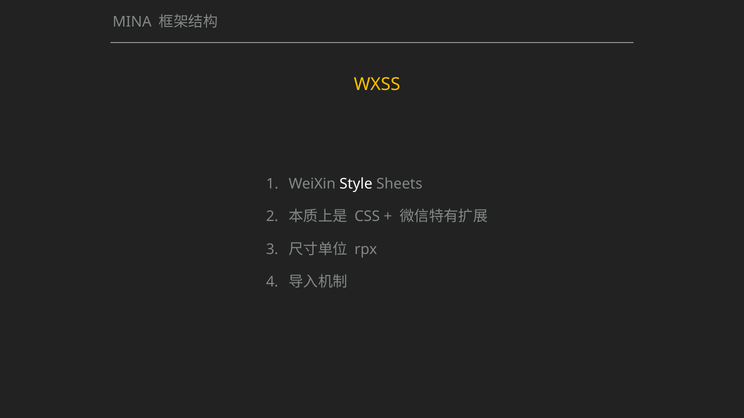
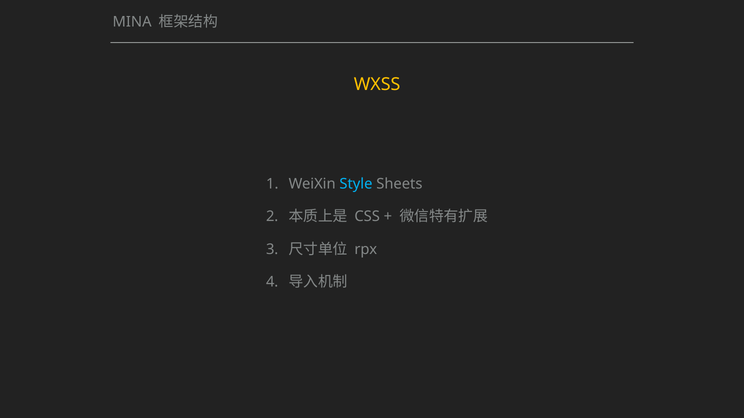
Style colour: white -> light blue
